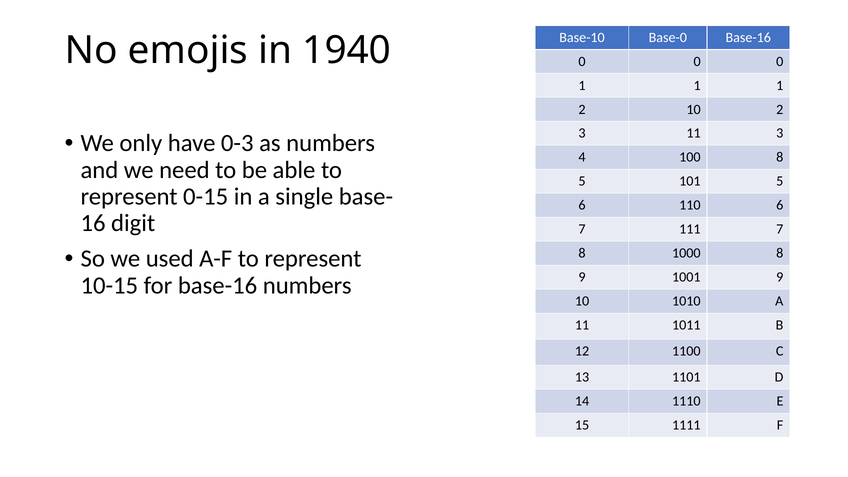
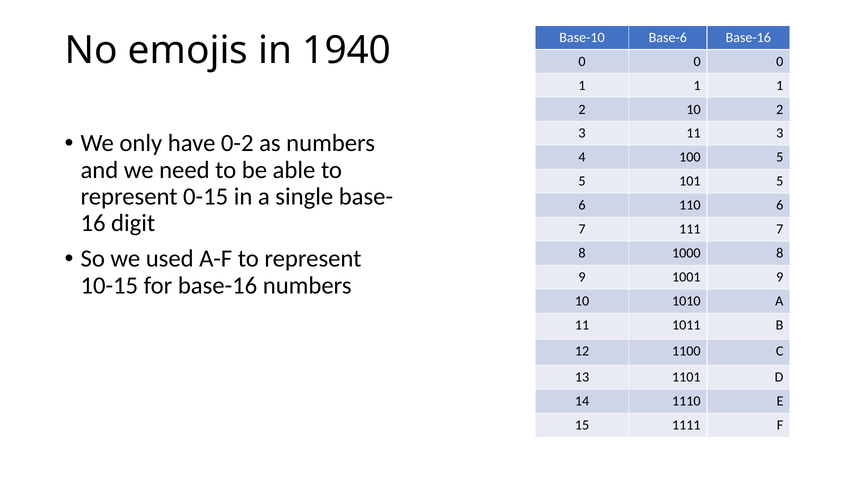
Base-0: Base-0 -> Base-6
0-3: 0-3 -> 0-2
100 8: 8 -> 5
